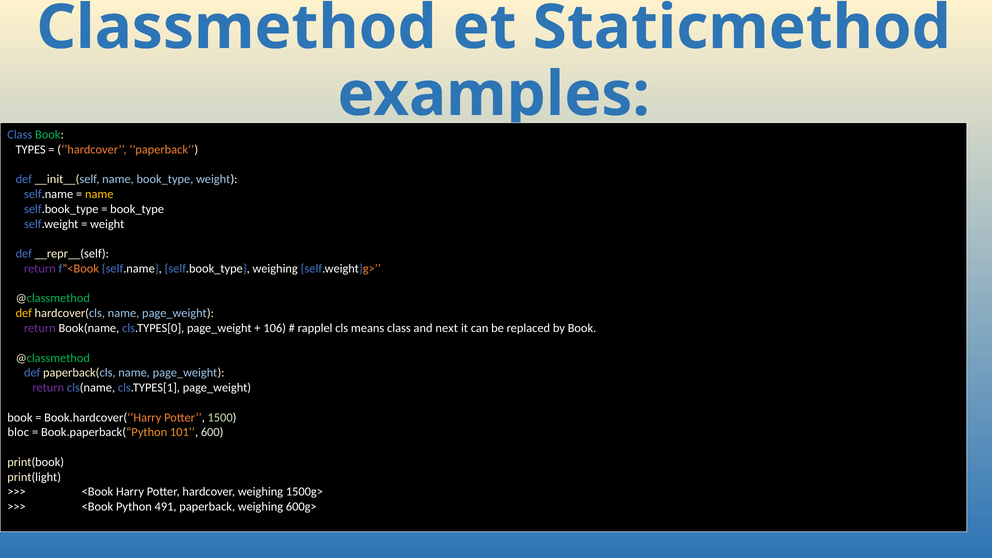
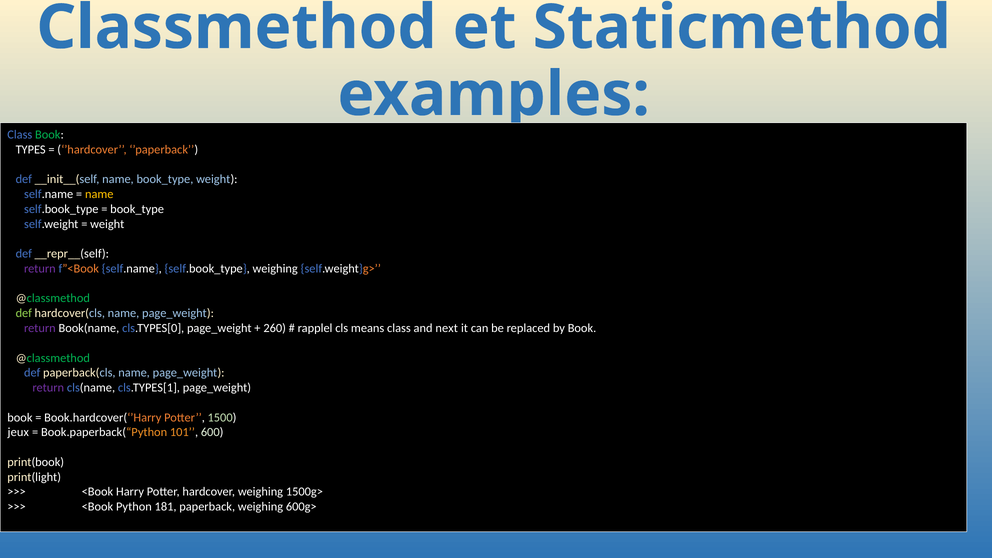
def at (24, 313) colour: yellow -> light green
106: 106 -> 260
bloc: bloc -> jeux
491: 491 -> 181
